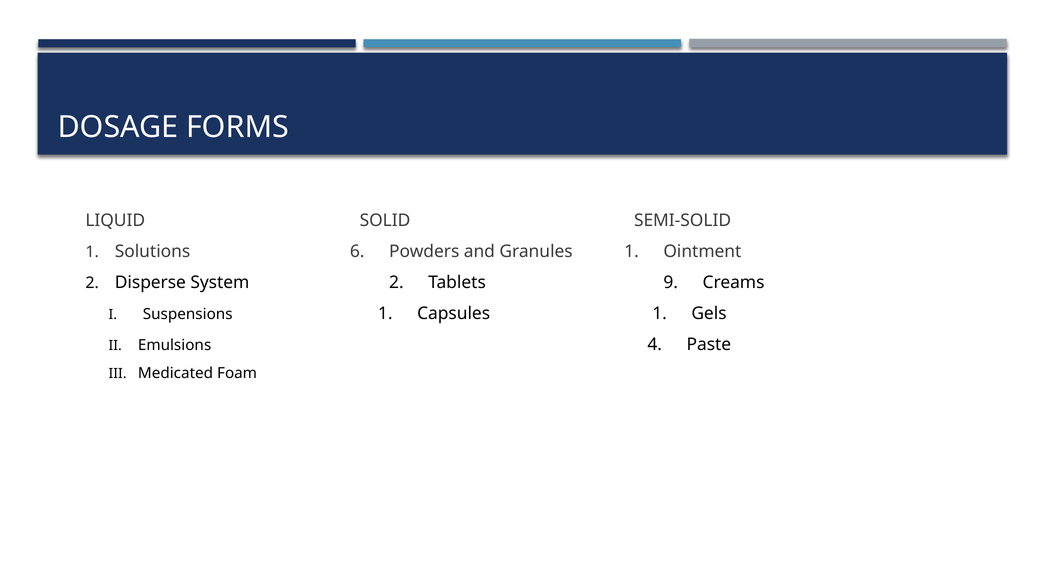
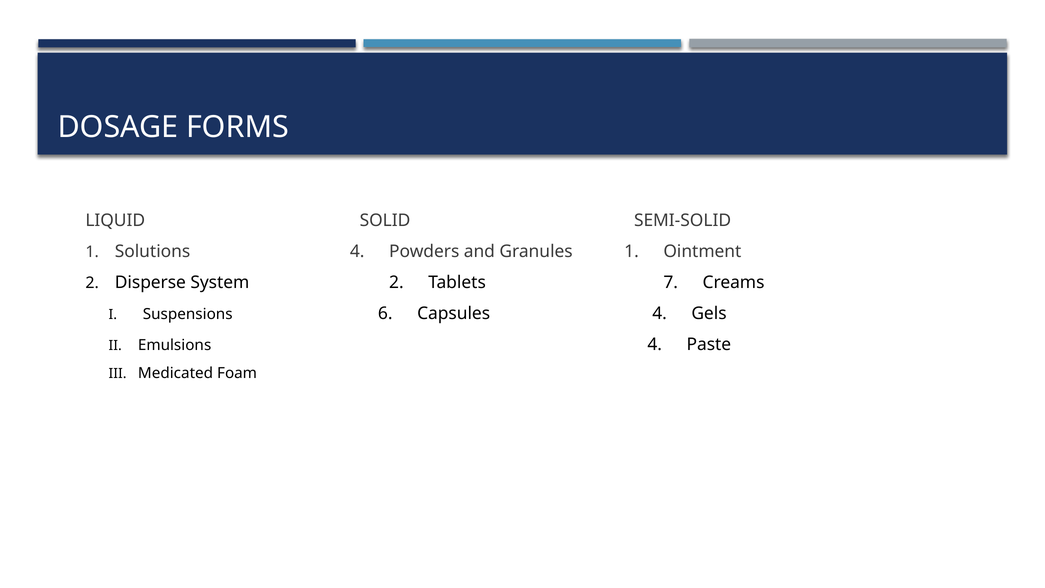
Solutions 6: 6 -> 4
9: 9 -> 7
Suspensions 1: 1 -> 6
Capsules 1: 1 -> 4
